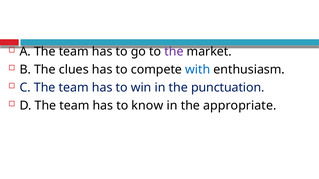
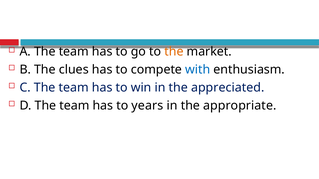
the at (174, 52) colour: purple -> orange
punctuation: punctuation -> appreciated
know: know -> years
